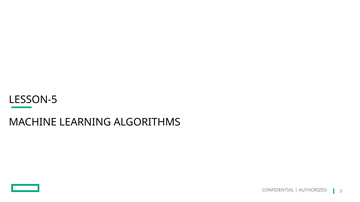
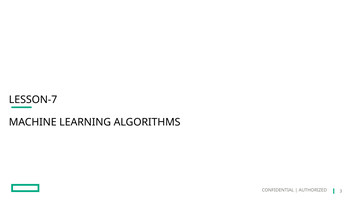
LESSON-5: LESSON-5 -> LESSON-7
